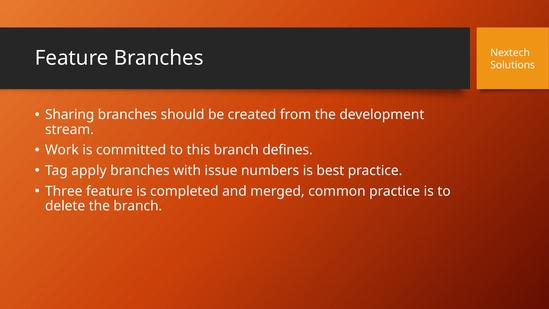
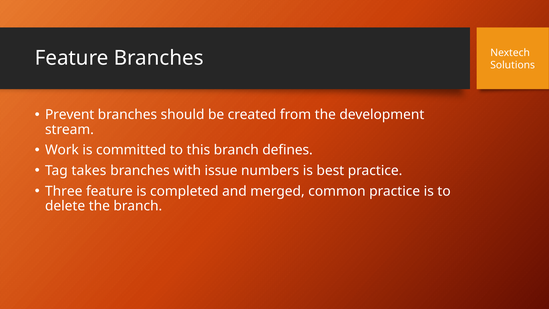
Sharing: Sharing -> Prevent
apply: apply -> takes
